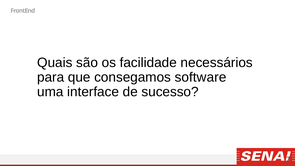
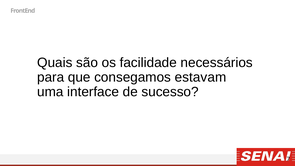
software: software -> estavam
